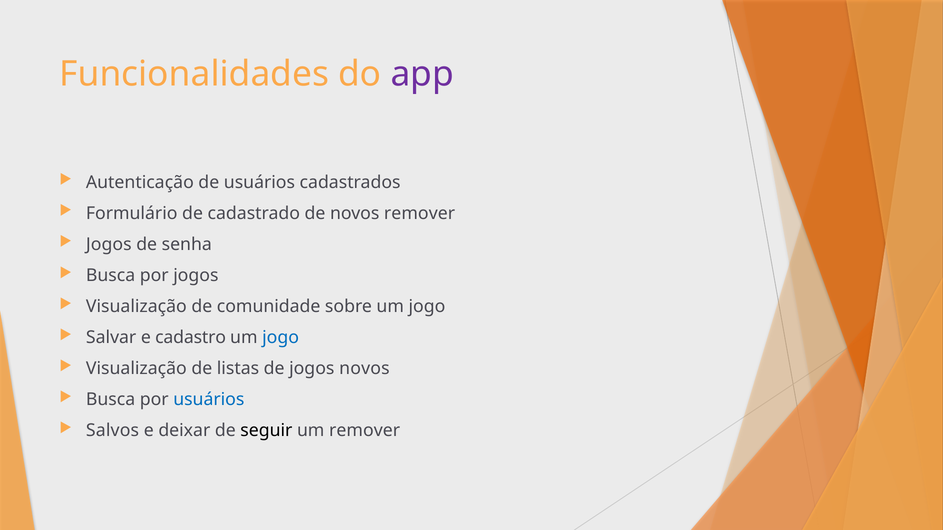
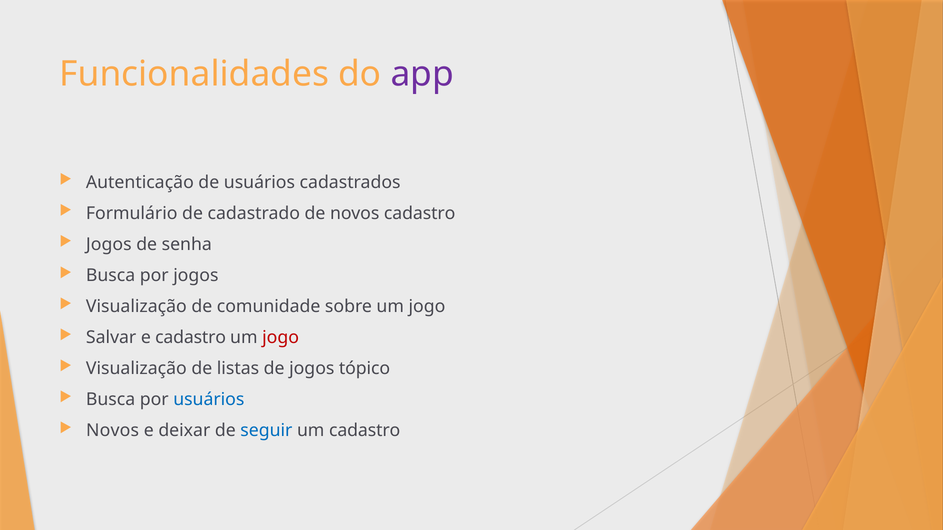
novos remover: remover -> cadastro
jogo at (281, 338) colour: blue -> red
jogos novos: novos -> tópico
Salvos at (113, 431): Salvos -> Novos
seguir colour: black -> blue
um remover: remover -> cadastro
